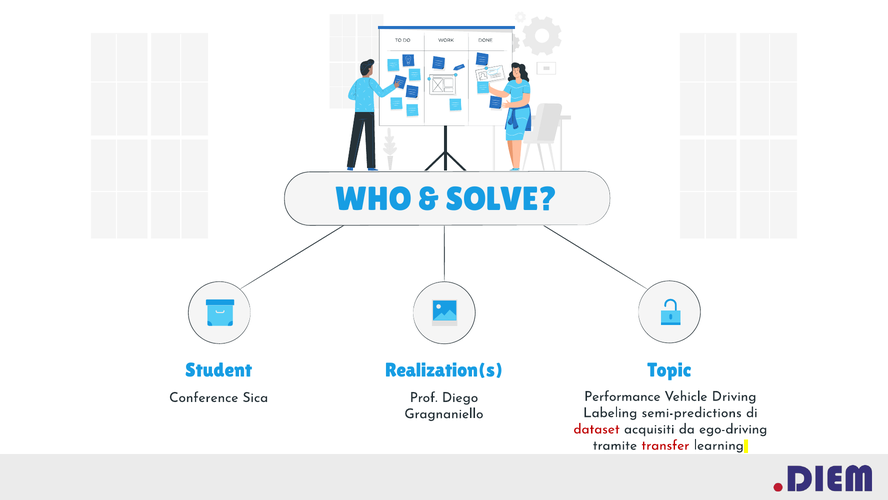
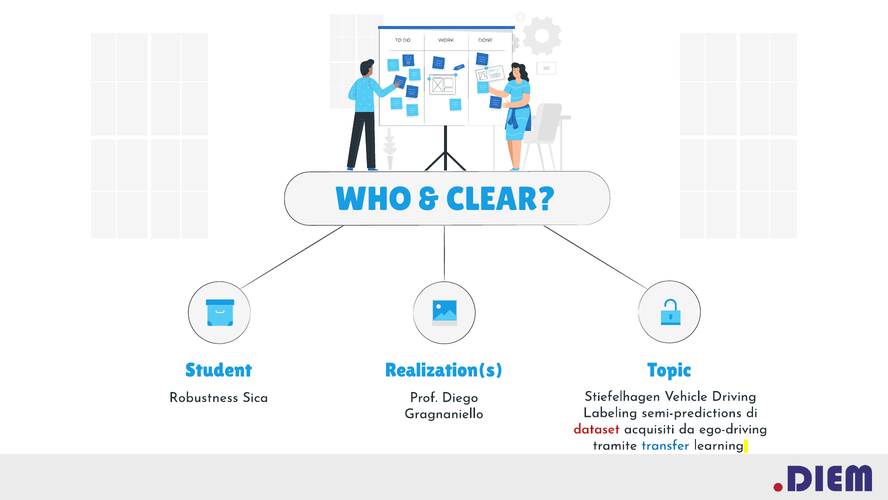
SOLVE: SOLVE -> CLEAR
Performance: Performance -> Stiefelhagen
Conference: Conference -> Robustness
transfer colour: red -> blue
